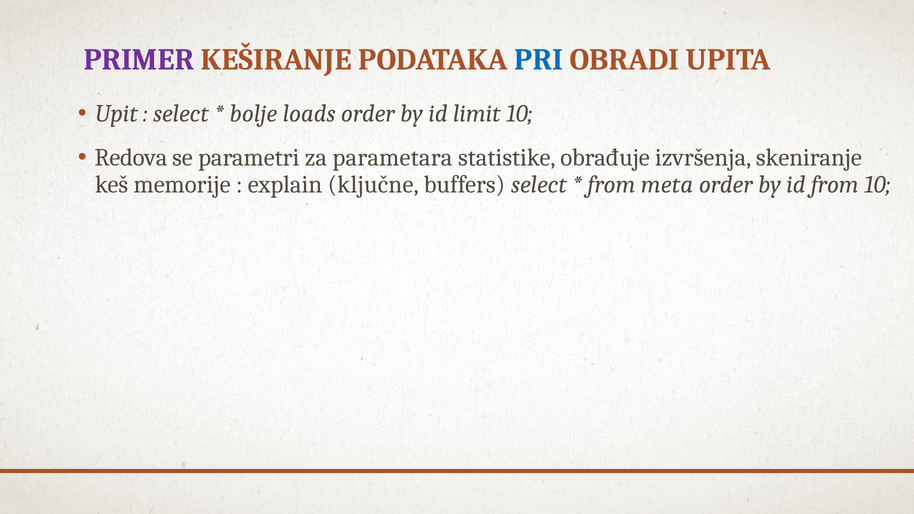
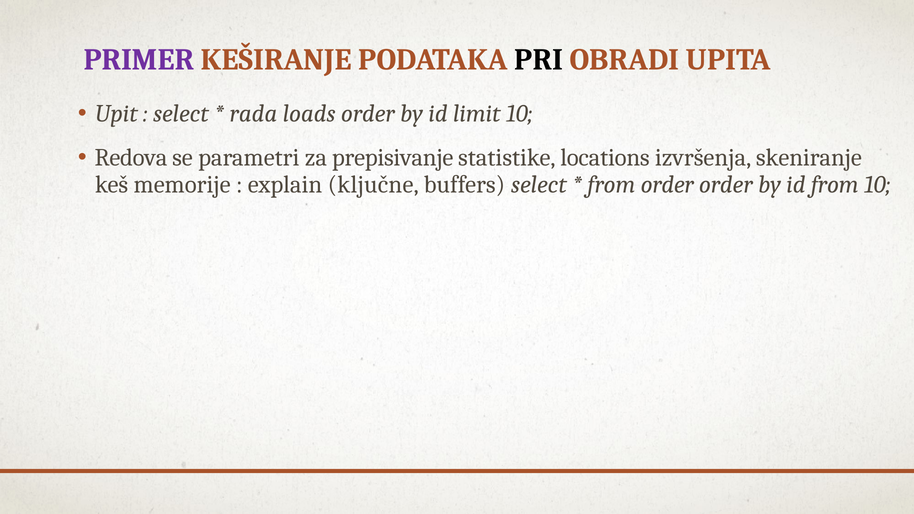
PRI colour: blue -> black
bolje: bolje -> rada
parametara: parametara -> prepisivanje
obrađuje: obrađuje -> locations
from meta: meta -> order
